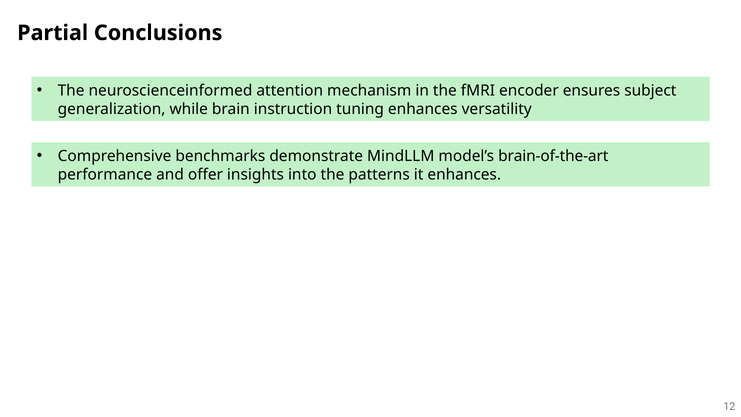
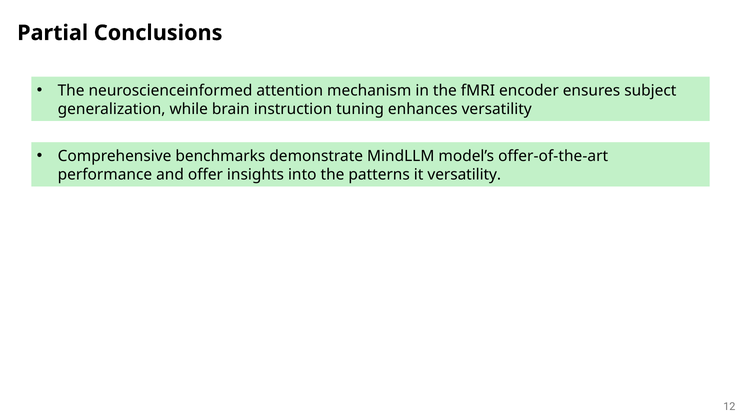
brain-of-the-art: brain-of-the-art -> offer-of-the-art
it enhances: enhances -> versatility
